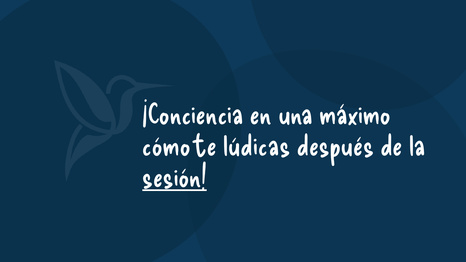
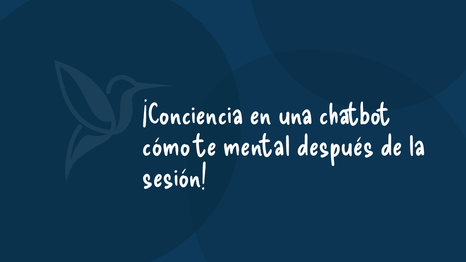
máximo: máximo -> chatbot
lúdicas: lúdicas -> mental
sesión underline: present -> none
